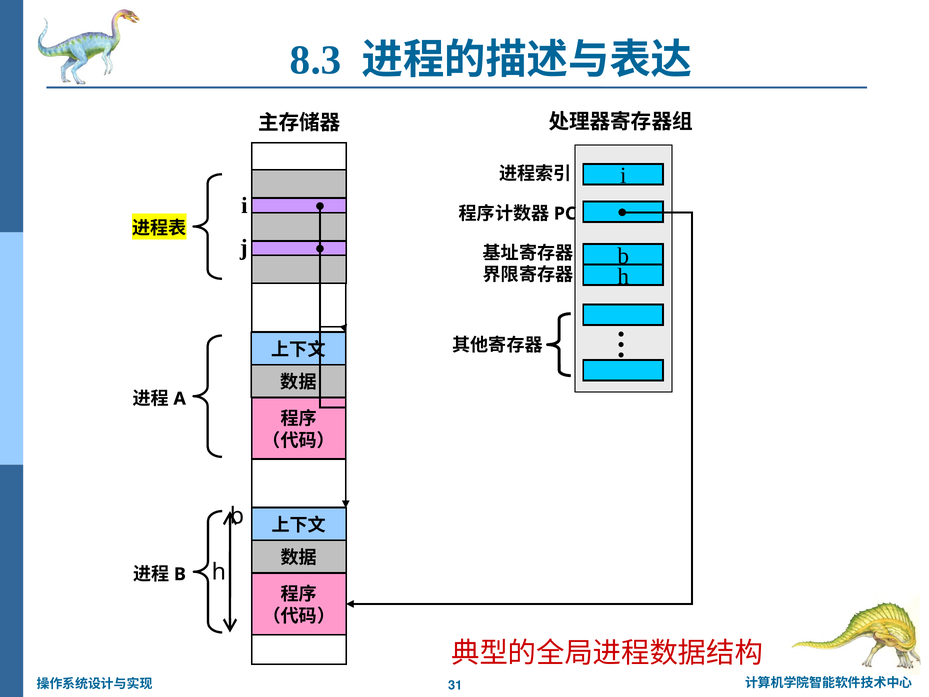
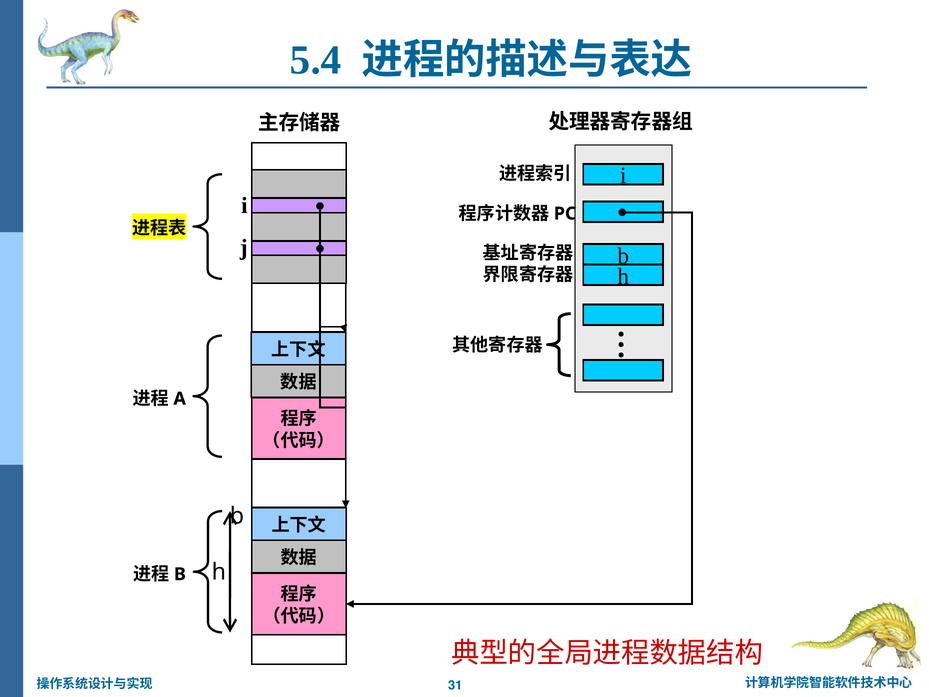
8.3: 8.3 -> 5.4
